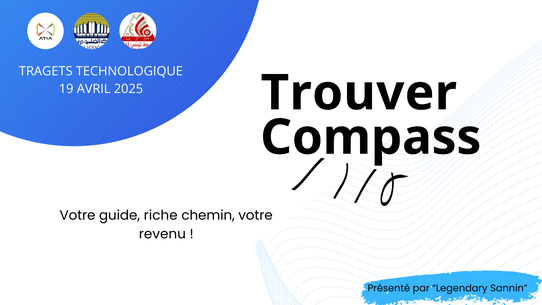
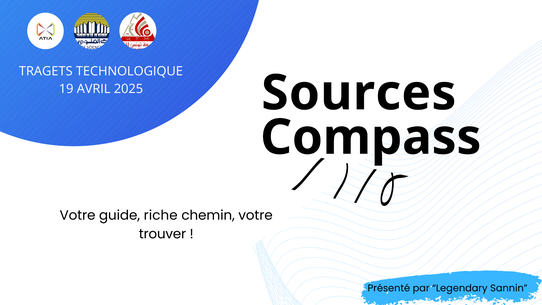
Trouver: Trouver -> Sources
revenu: revenu -> trouver
